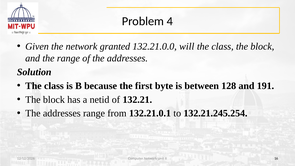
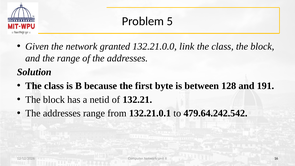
4: 4 -> 5
will: will -> link
132.21.245.254: 132.21.245.254 -> 479.64.242.542
